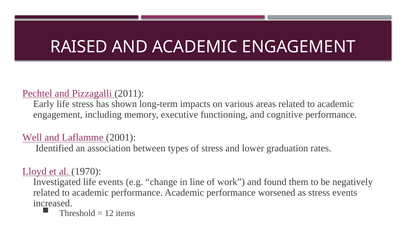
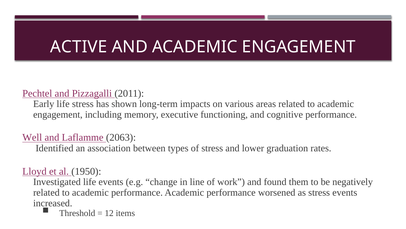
RAISED: RAISED -> ACTIVE
2001: 2001 -> 2063
1970: 1970 -> 1950
